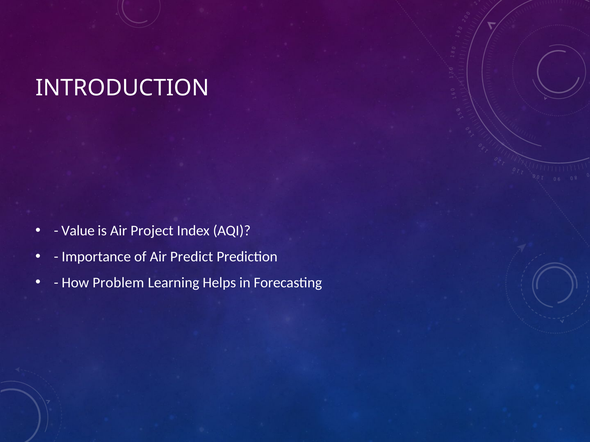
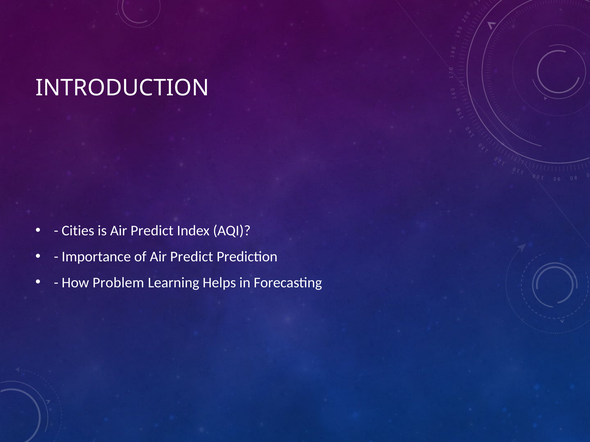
Value: Value -> Cities
is Air Project: Project -> Predict
